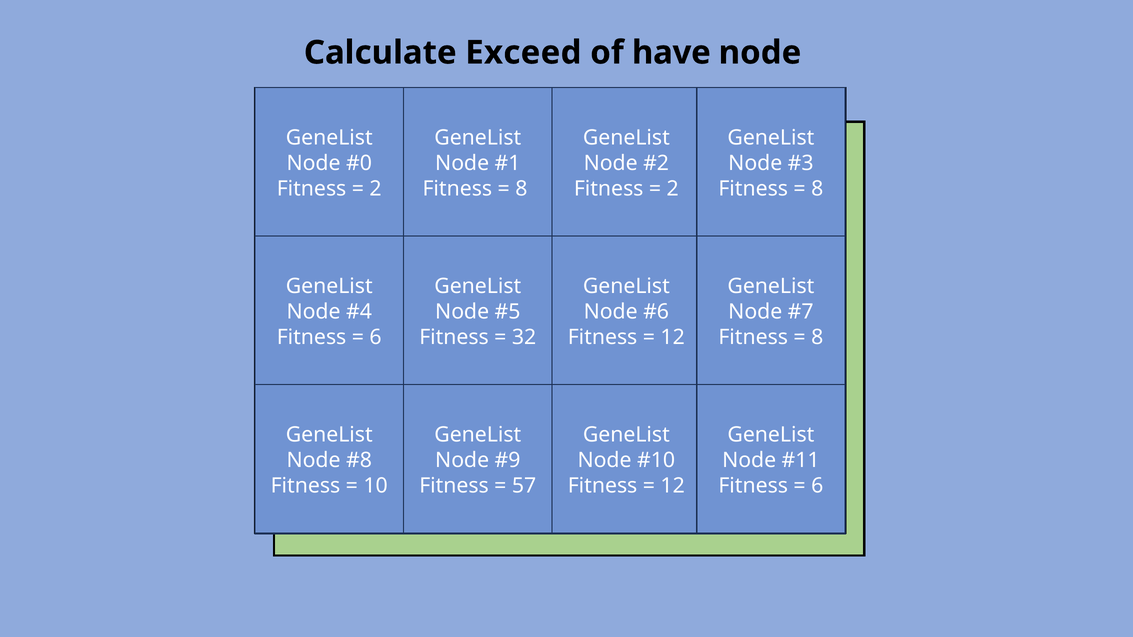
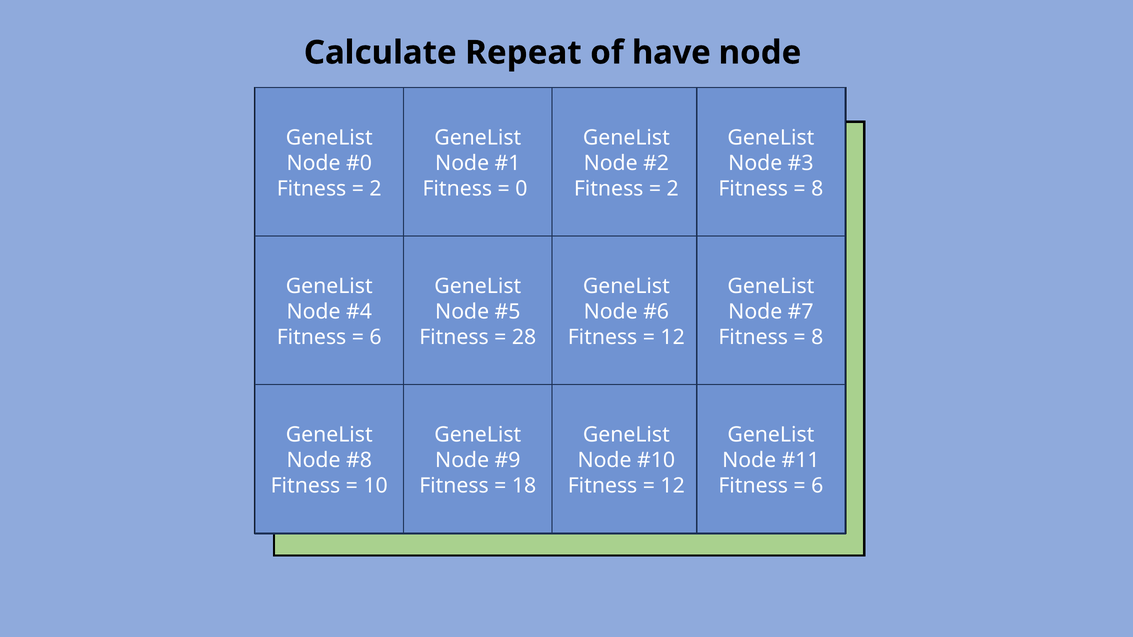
Exceed: Exceed -> Repeat
8 at (521, 189): 8 -> 0
32: 32 -> 28
57: 57 -> 18
